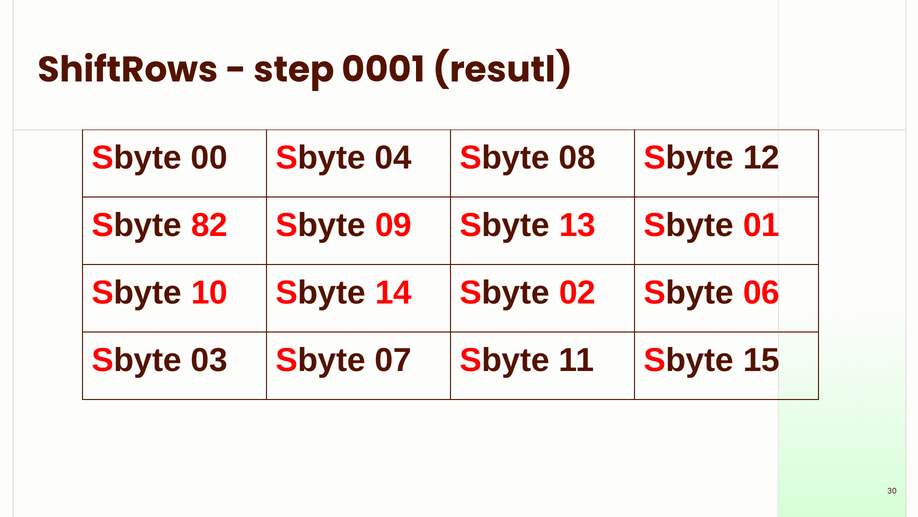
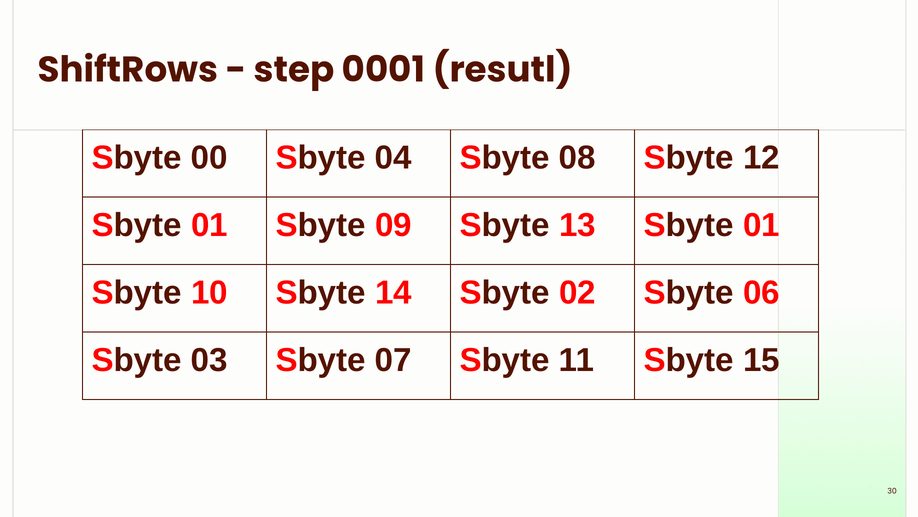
82 at (209, 225): 82 -> 01
